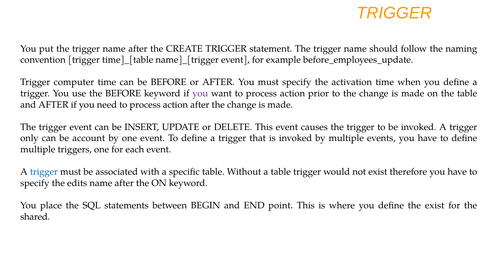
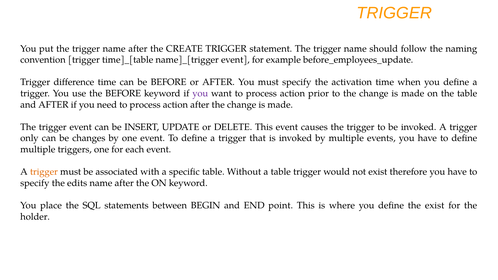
computer: computer -> difference
account: account -> changes
trigger at (44, 172) colour: blue -> orange
shared: shared -> holder
